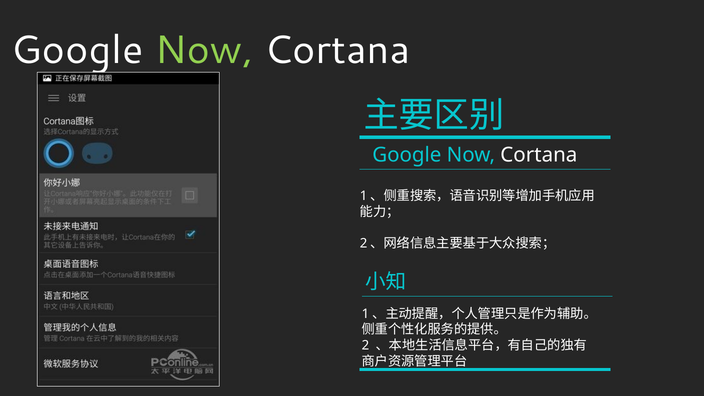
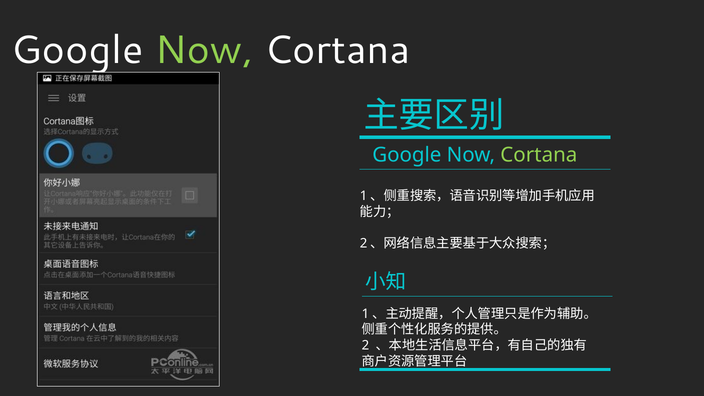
Cortana at (539, 155) colour: white -> light green
